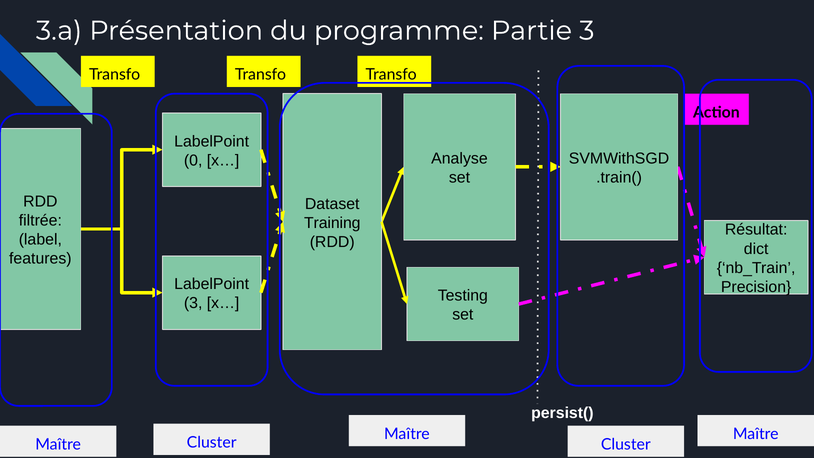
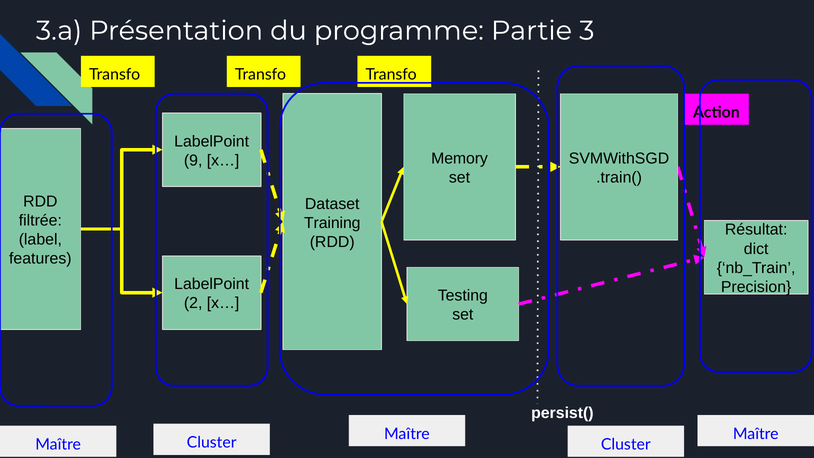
Analyse: Analyse -> Memory
0: 0 -> 9
3 at (193, 303): 3 -> 2
